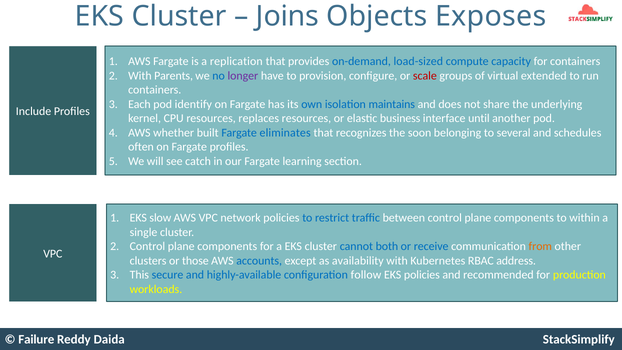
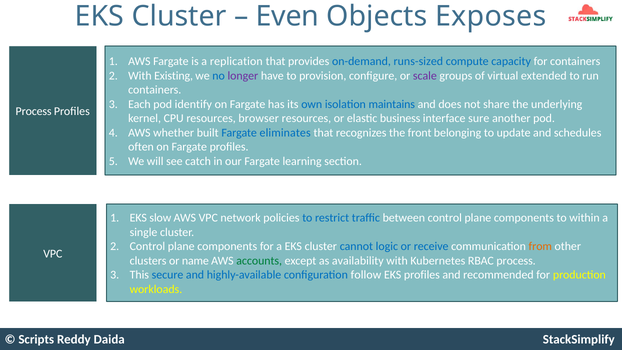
Joins: Joins -> Even
load-sized: load-sized -> runs-sized
Parents: Parents -> Existing
scale colour: red -> purple
Include at (34, 111): Include -> Process
replaces: replaces -> browser
until: until -> sure
soon: soon -> front
several: several -> update
both: both -> logic
those: those -> name
accounts colour: blue -> green
RBAC address: address -> process
EKS policies: policies -> profiles
Failure: Failure -> Scripts
